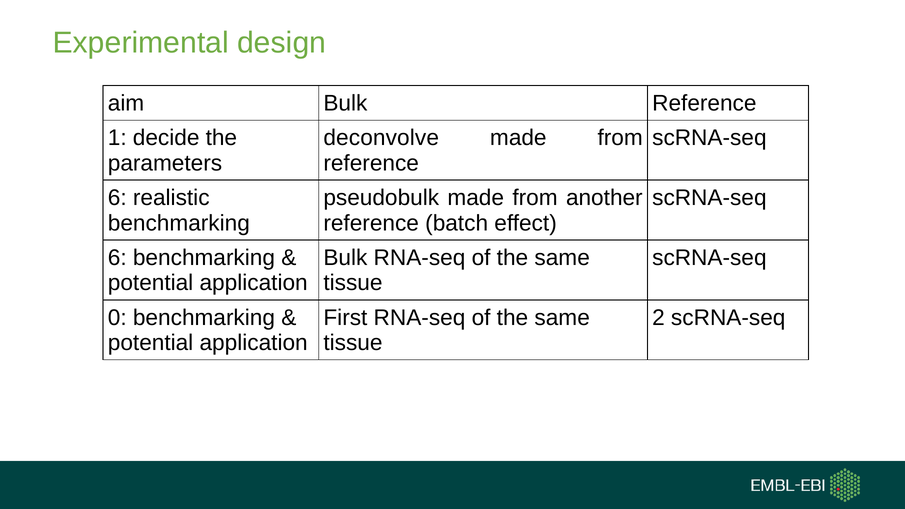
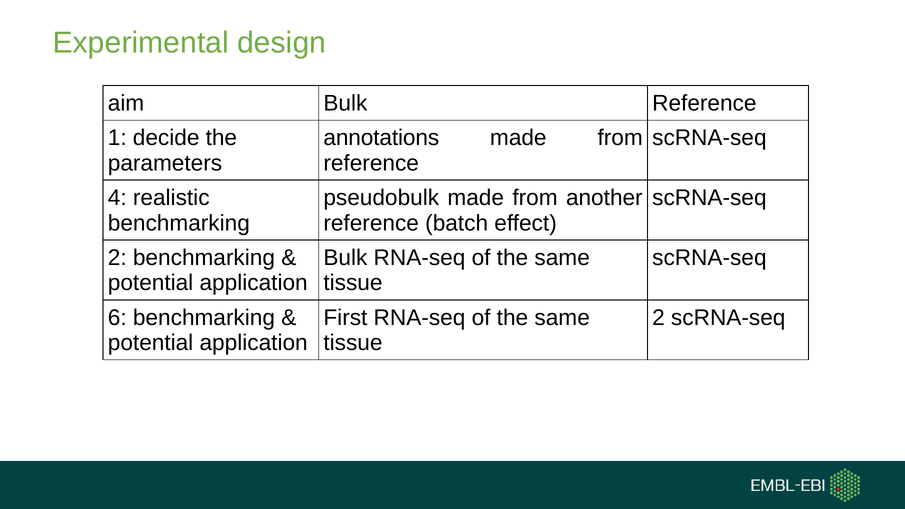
deconvolve: deconvolve -> annotations
6 at (117, 198): 6 -> 4
6 at (117, 258): 6 -> 2
0: 0 -> 6
